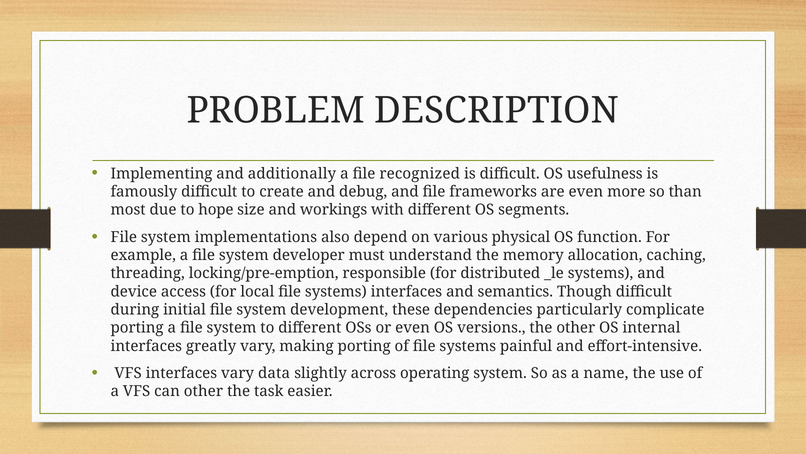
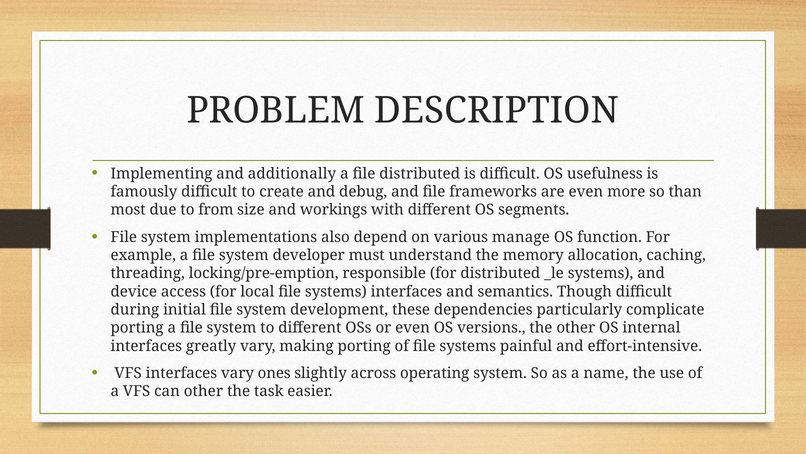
file recognized: recognized -> distributed
hope: hope -> from
physical: physical -> manage
data: data -> ones
